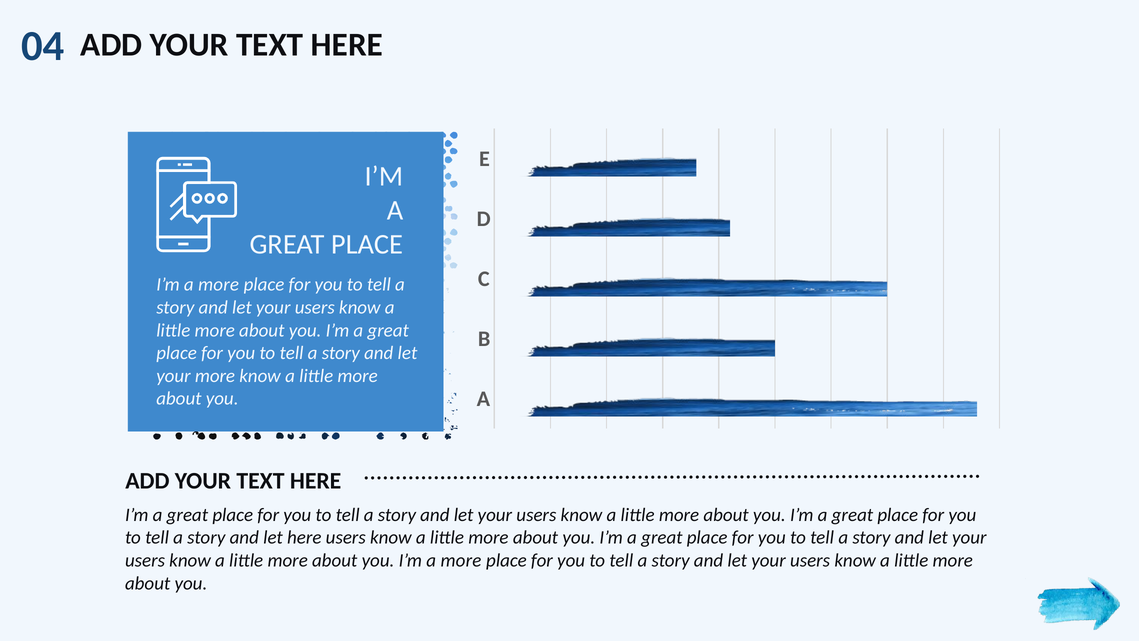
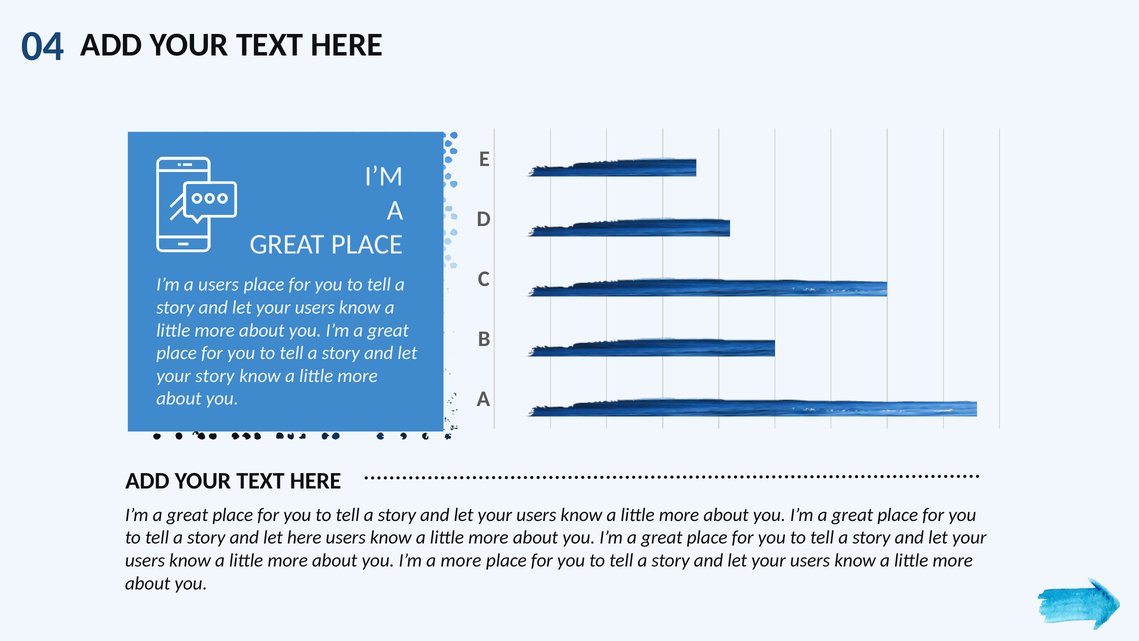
more at (219, 285): more -> users
your more: more -> story
